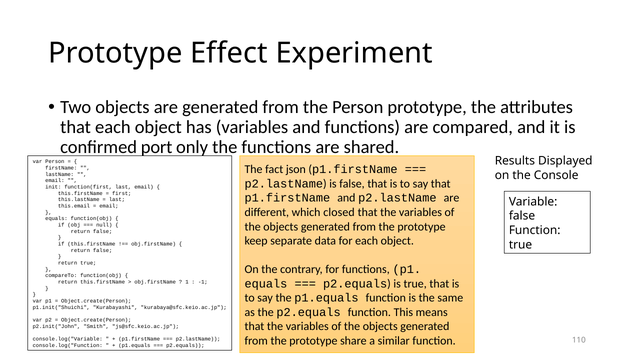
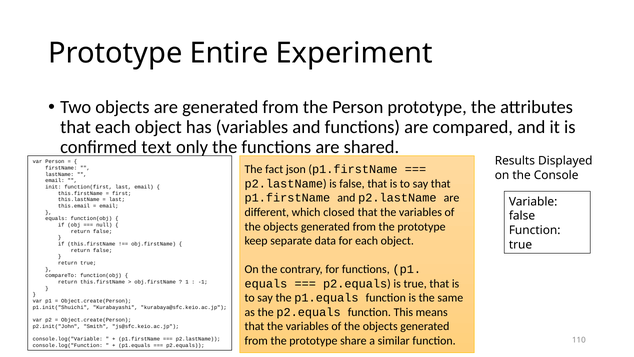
Effect: Effect -> Entire
port: port -> text
